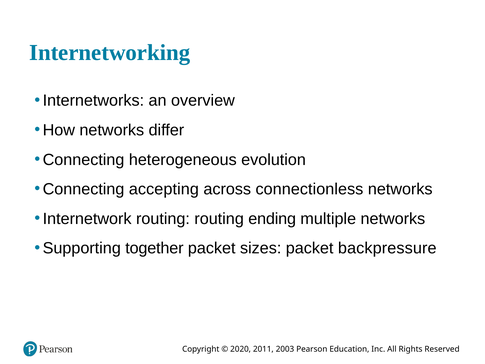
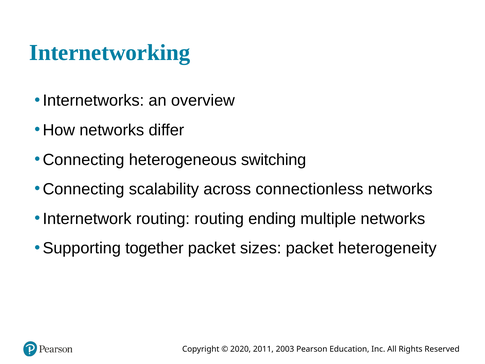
evolution: evolution -> switching
accepting: accepting -> scalability
backpressure: backpressure -> heterogeneity
